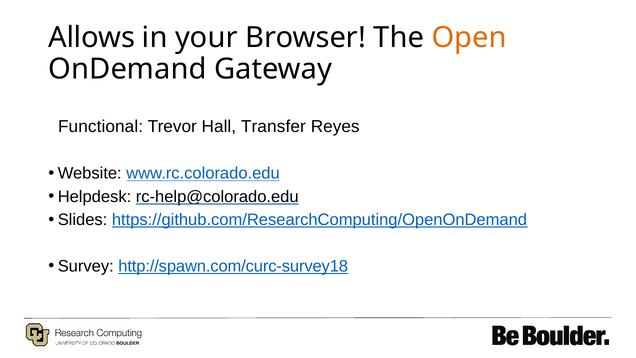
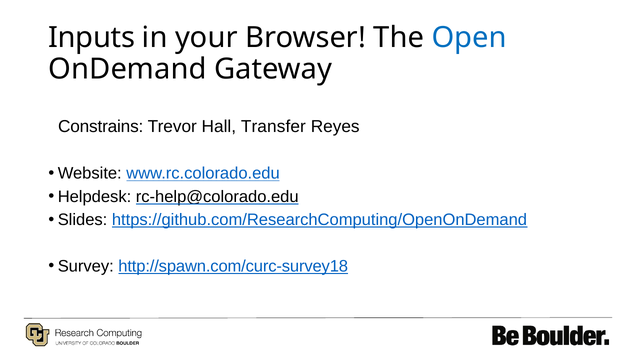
Allows: Allows -> Inputs
Open colour: orange -> blue
Functional: Functional -> Constrains
